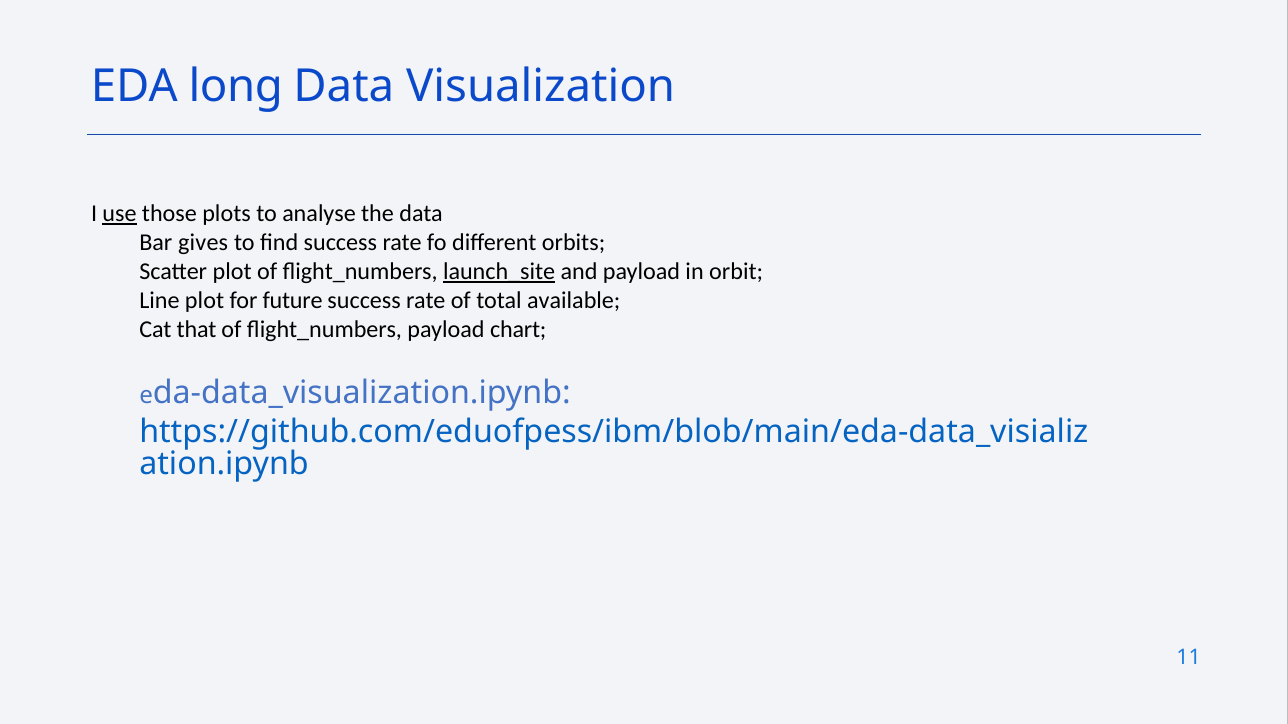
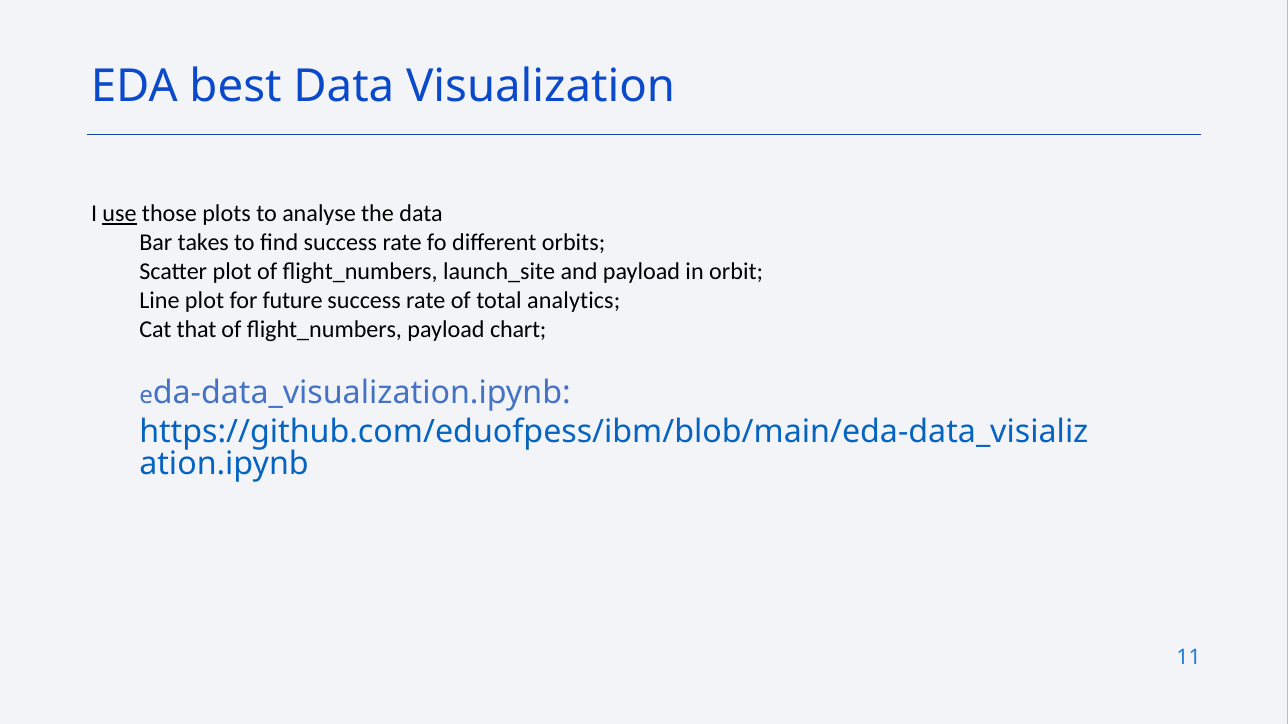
long: long -> best
gives: gives -> takes
launch_site underline: present -> none
available: available -> analytics
